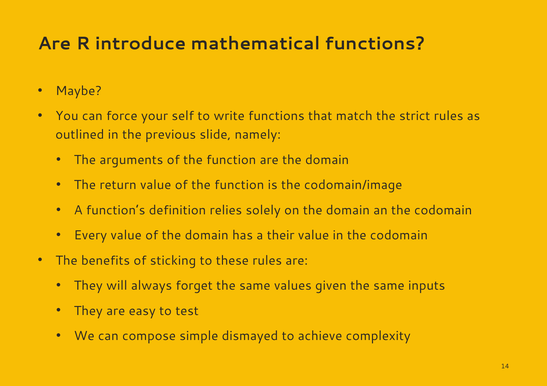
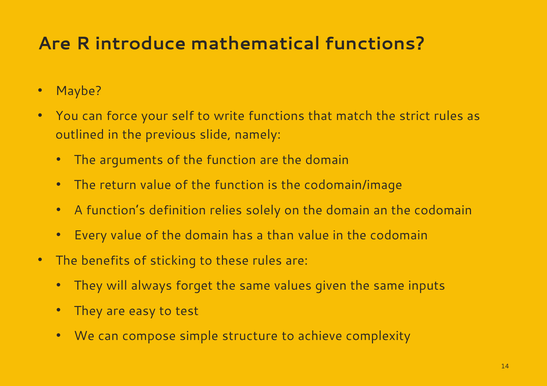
their: their -> than
dismayed: dismayed -> structure
